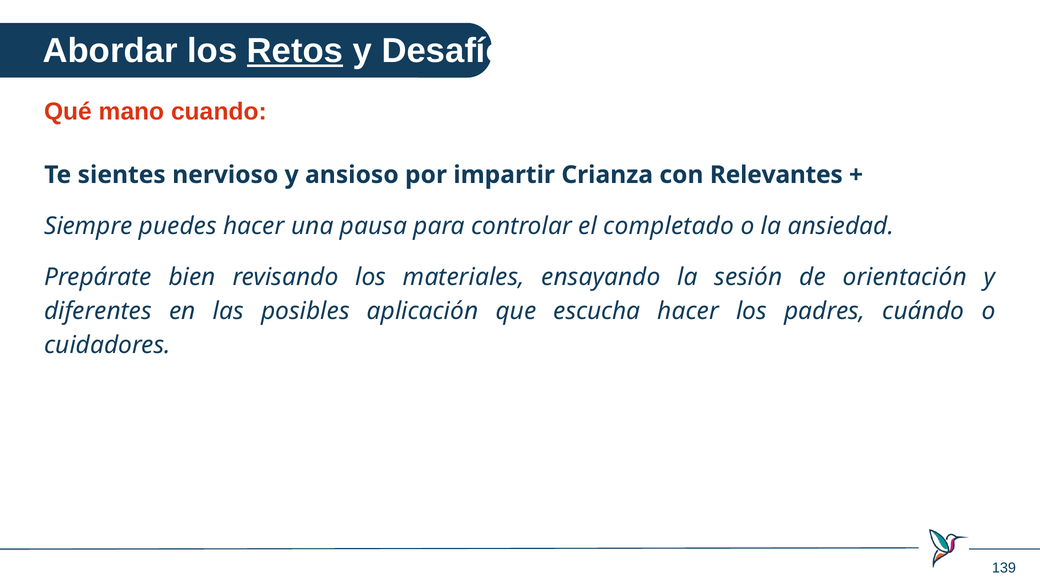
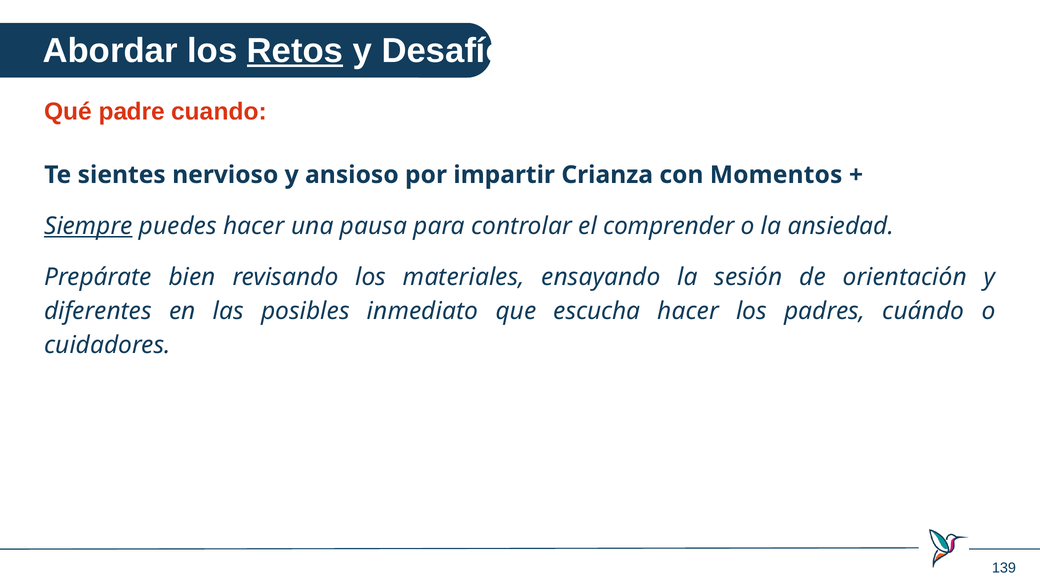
mano: mano -> padre
Relevantes: Relevantes -> Momentos
Siempre underline: none -> present
completado: completado -> comprender
aplicación: aplicación -> inmediato
